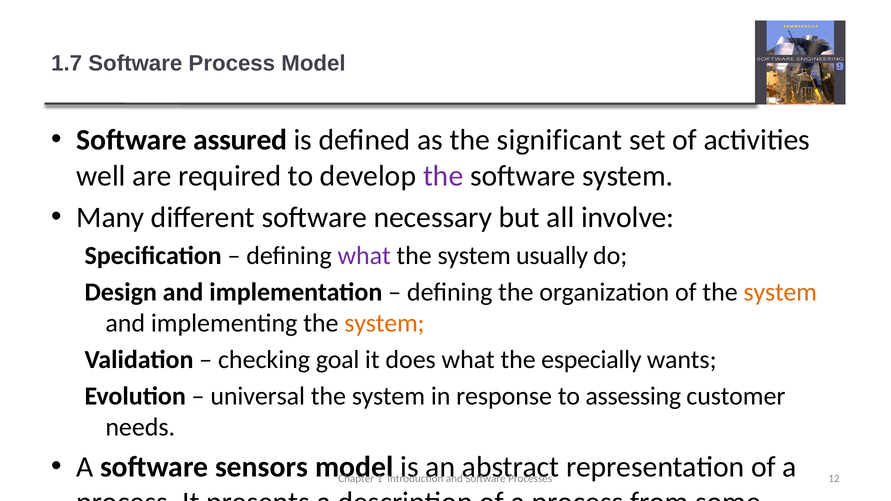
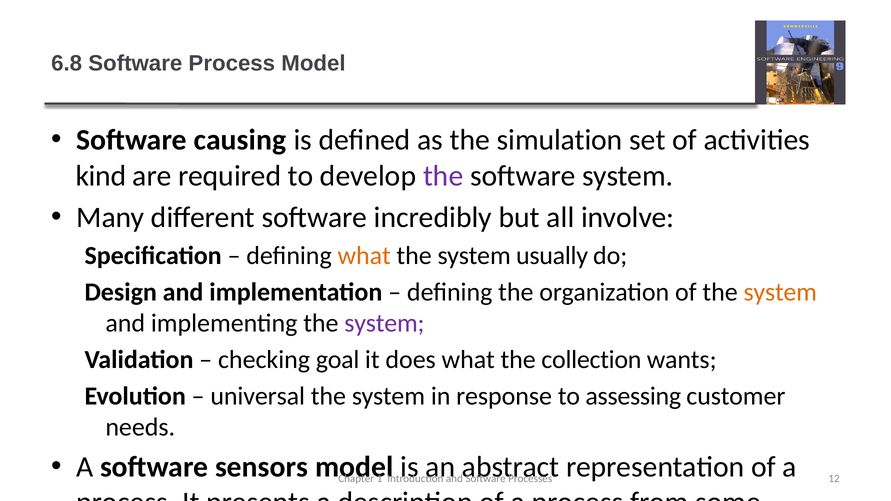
1.7: 1.7 -> 6.8
assured: assured -> causing
significant: significant -> simulation
well: well -> kind
necessary: necessary -> incredibly
what at (364, 256) colour: purple -> orange
system at (384, 323) colour: orange -> purple
especially: especially -> collection
